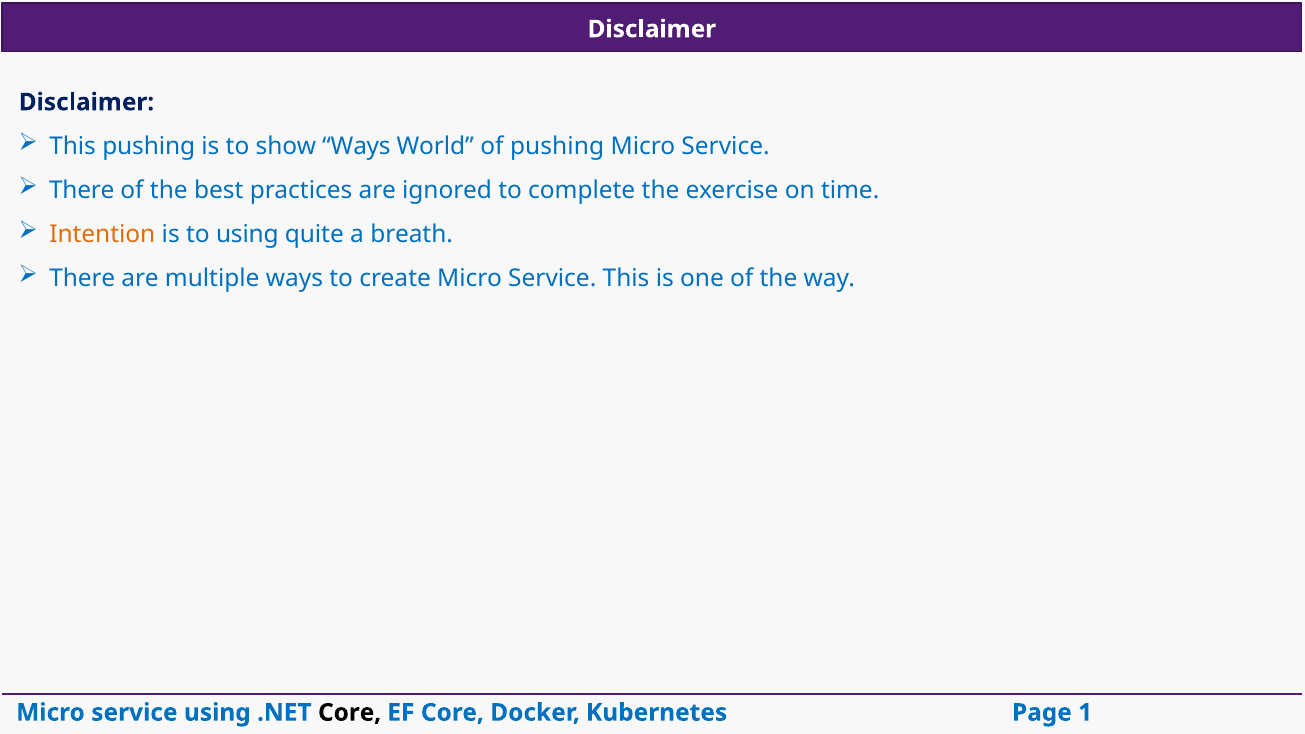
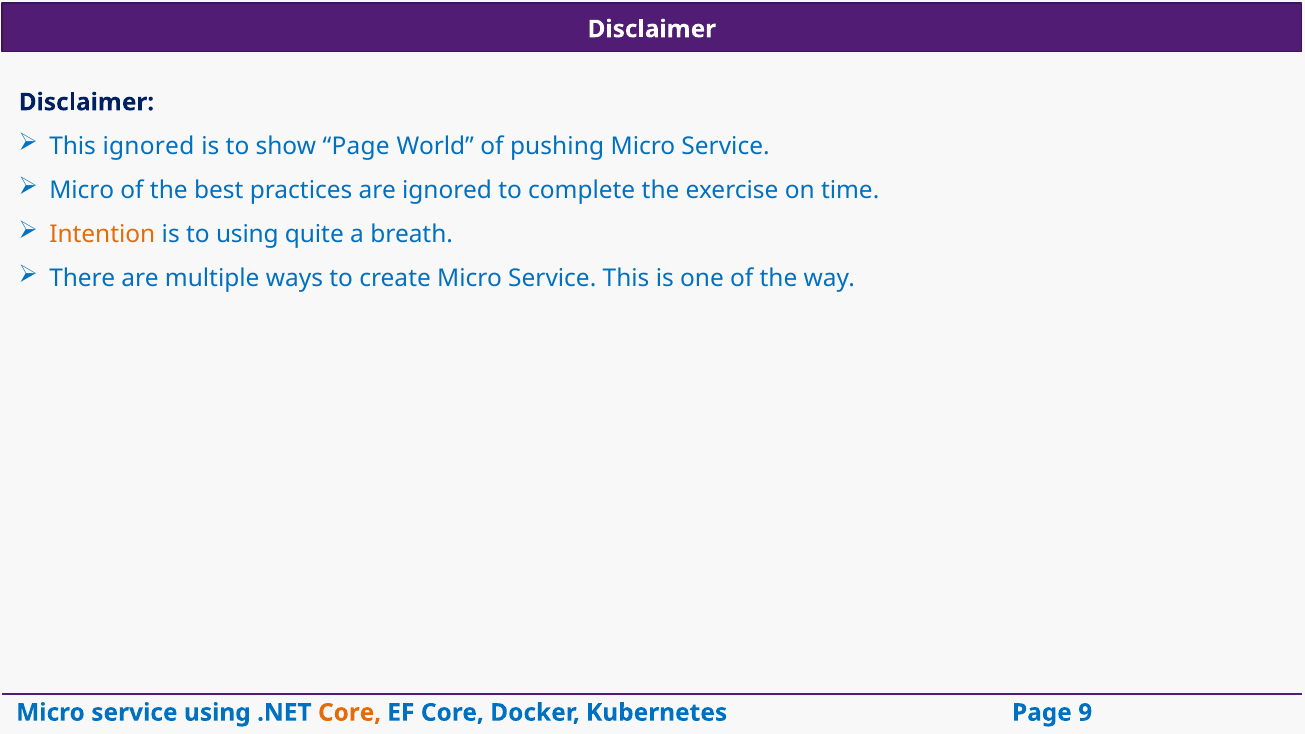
This pushing: pushing -> ignored
show Ways: Ways -> Page
There at (82, 190): There -> Micro
Core at (350, 713) colour: black -> orange
1: 1 -> 9
